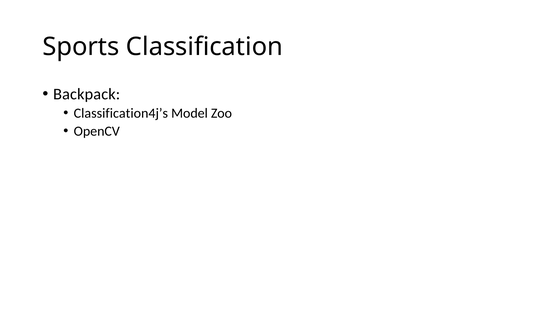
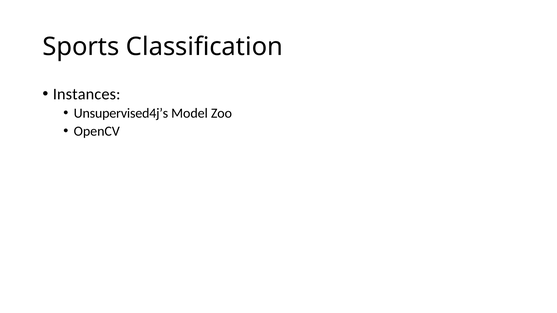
Backpack: Backpack -> Instances
Classification4j’s: Classification4j’s -> Unsupervised4j’s
